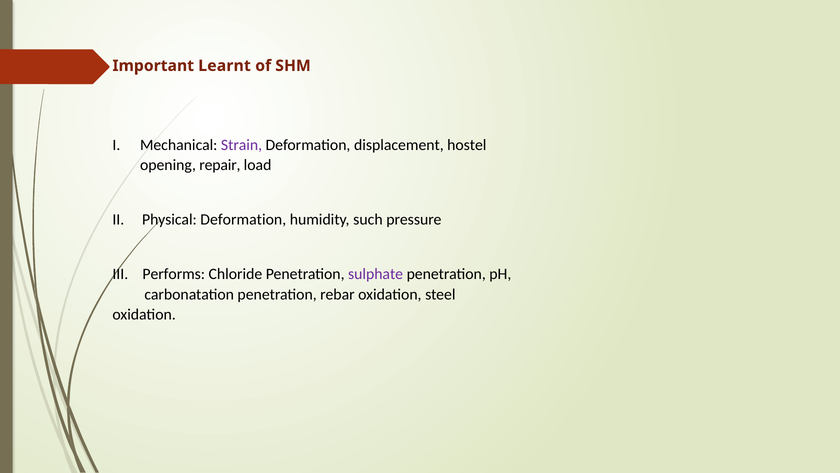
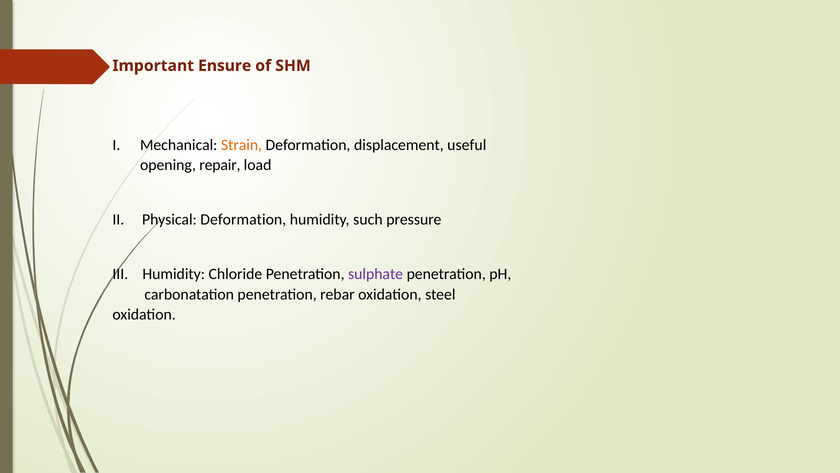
Learnt: Learnt -> Ensure
Strain colour: purple -> orange
hostel: hostel -> useful
III Performs: Performs -> Humidity
